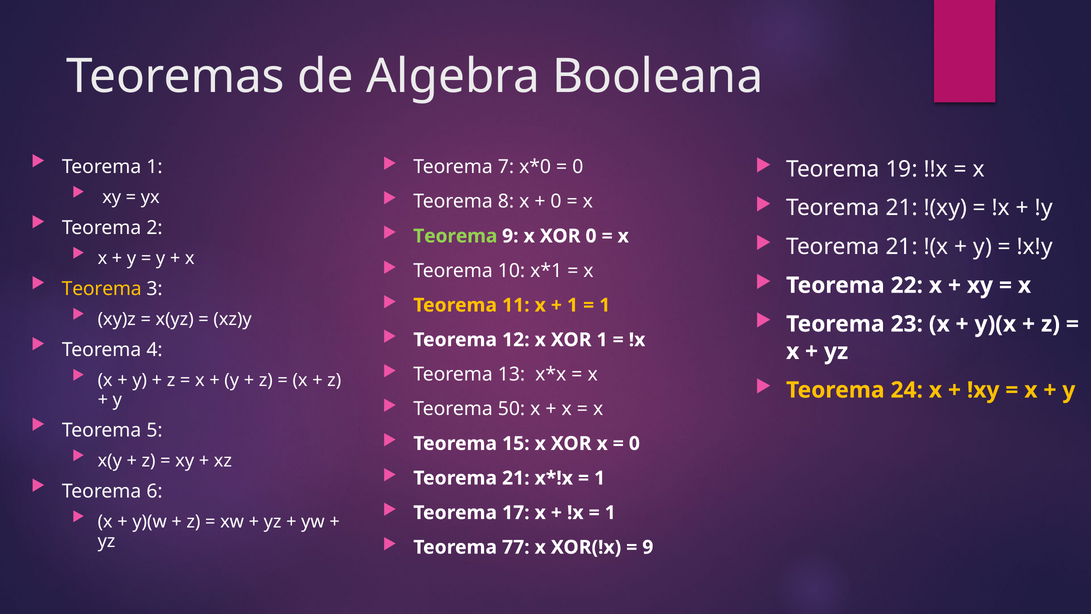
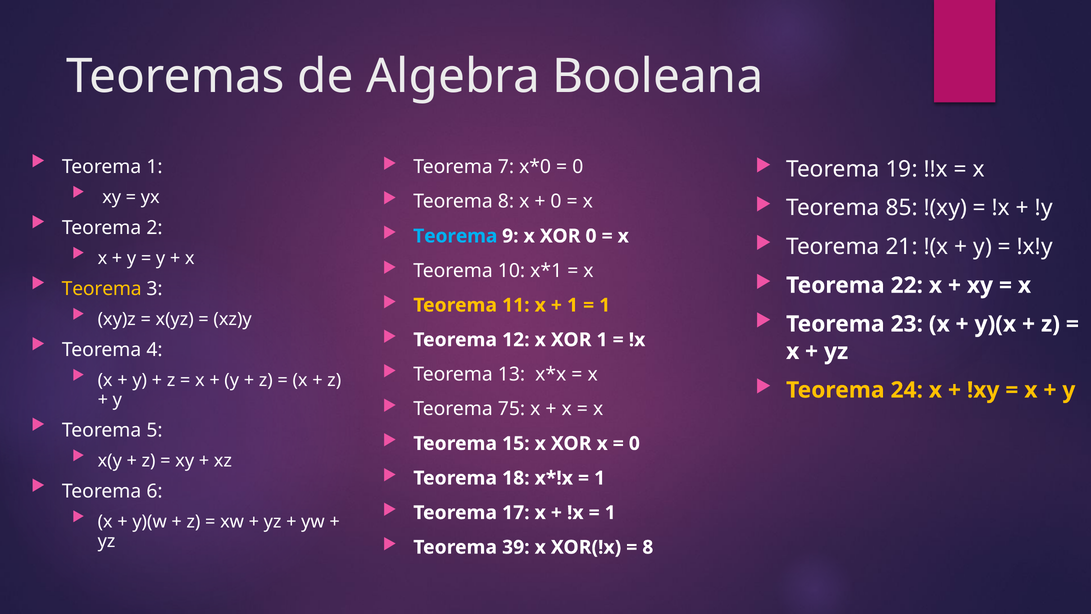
21 at (902, 208): 21 -> 85
Teorema at (455, 236) colour: light green -> light blue
50: 50 -> 75
21 at (516, 478): 21 -> 18
77: 77 -> 39
9 at (648, 547): 9 -> 8
